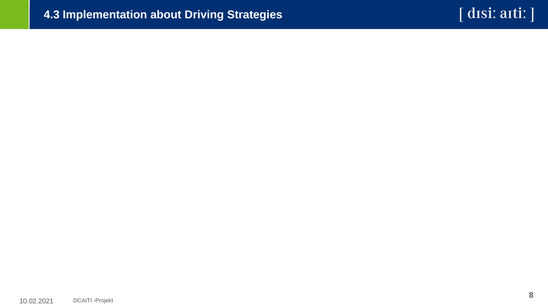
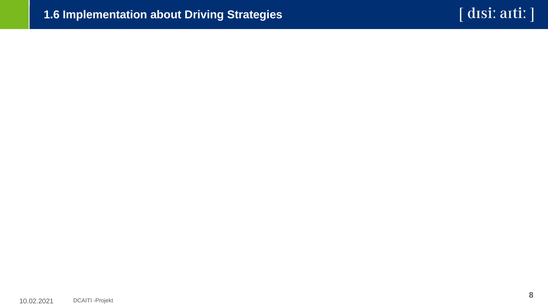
4.3: 4.3 -> 1.6
